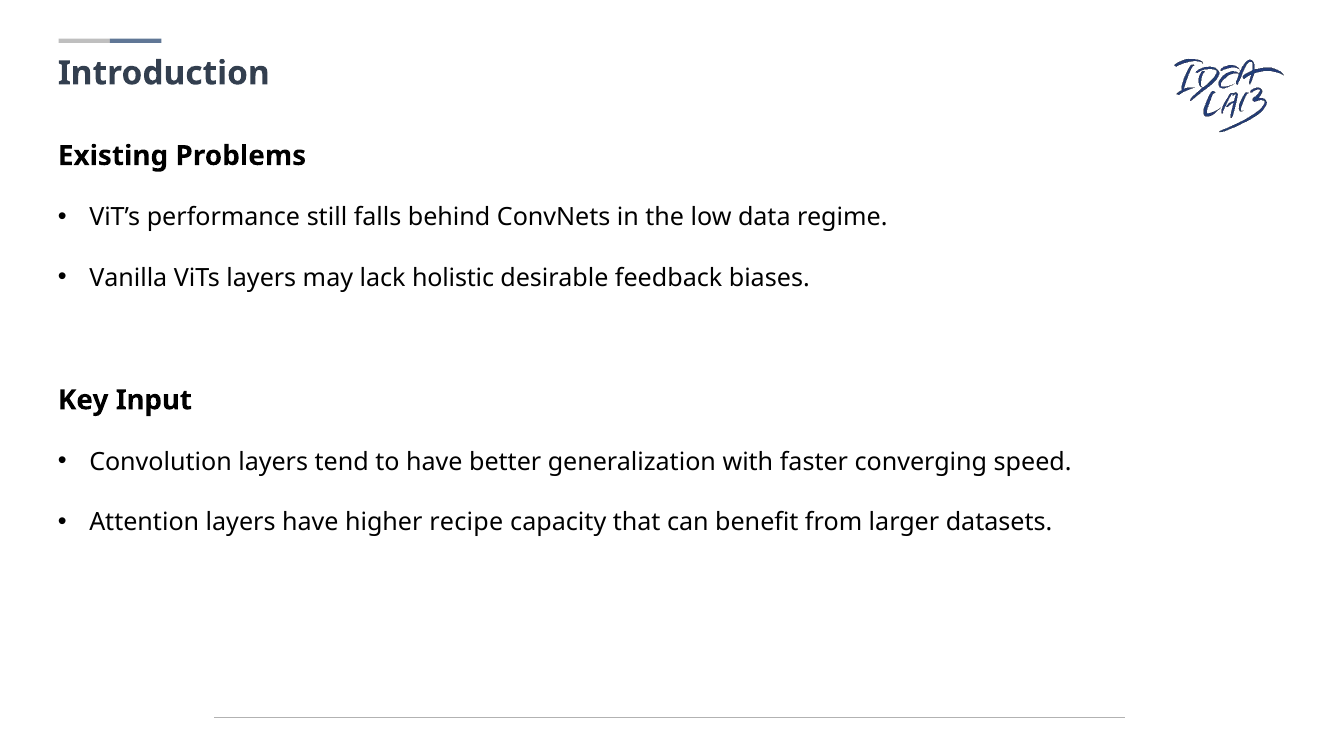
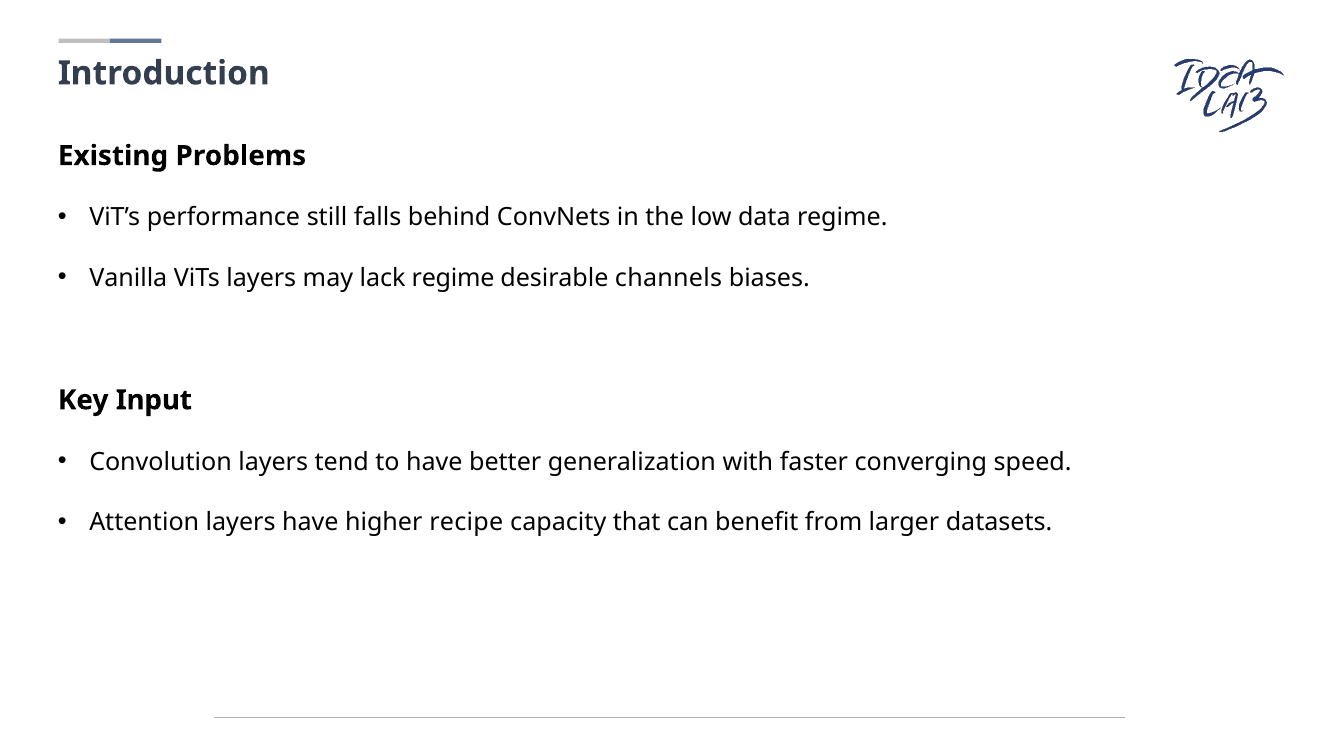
lack holistic: holistic -> regime
feedback: feedback -> channels
